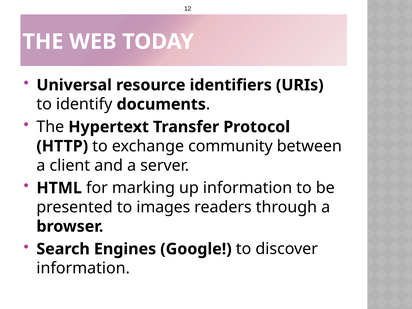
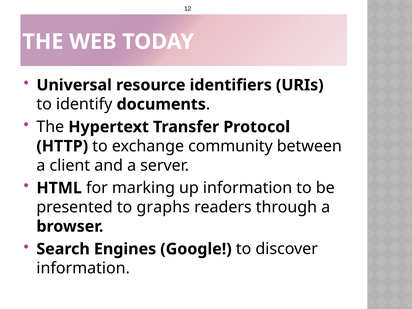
images: images -> graphs
